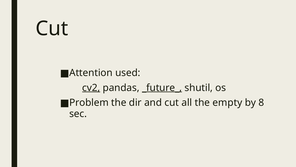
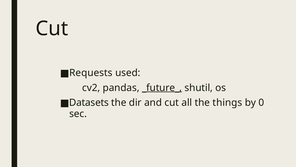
Attention: Attention -> Requests
cv2 underline: present -> none
Problem: Problem -> Datasets
empty: empty -> things
8: 8 -> 0
